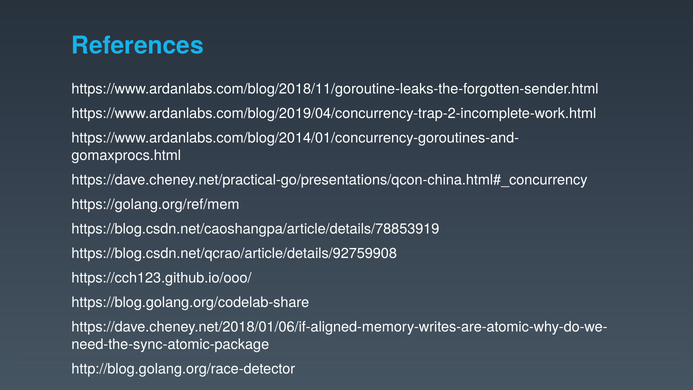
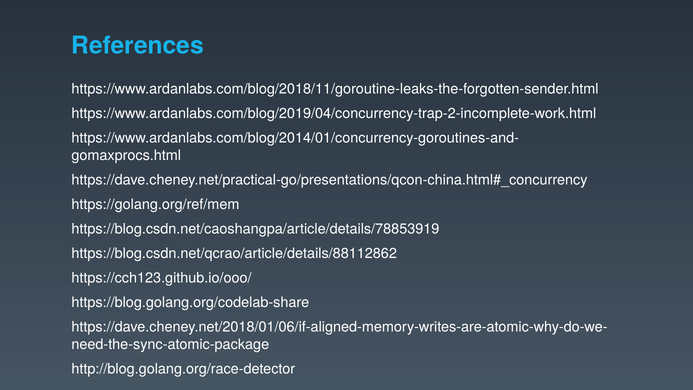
https://blog.csdn.net/qcrao/article/details/92759908: https://blog.csdn.net/qcrao/article/details/92759908 -> https://blog.csdn.net/qcrao/article/details/88112862
